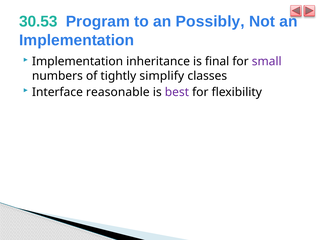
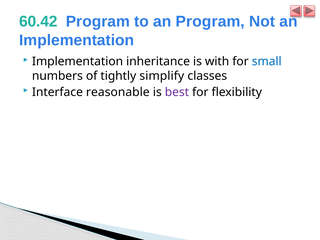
30.53: 30.53 -> 60.42
an Possibly: Possibly -> Program
final: final -> with
small colour: purple -> blue
